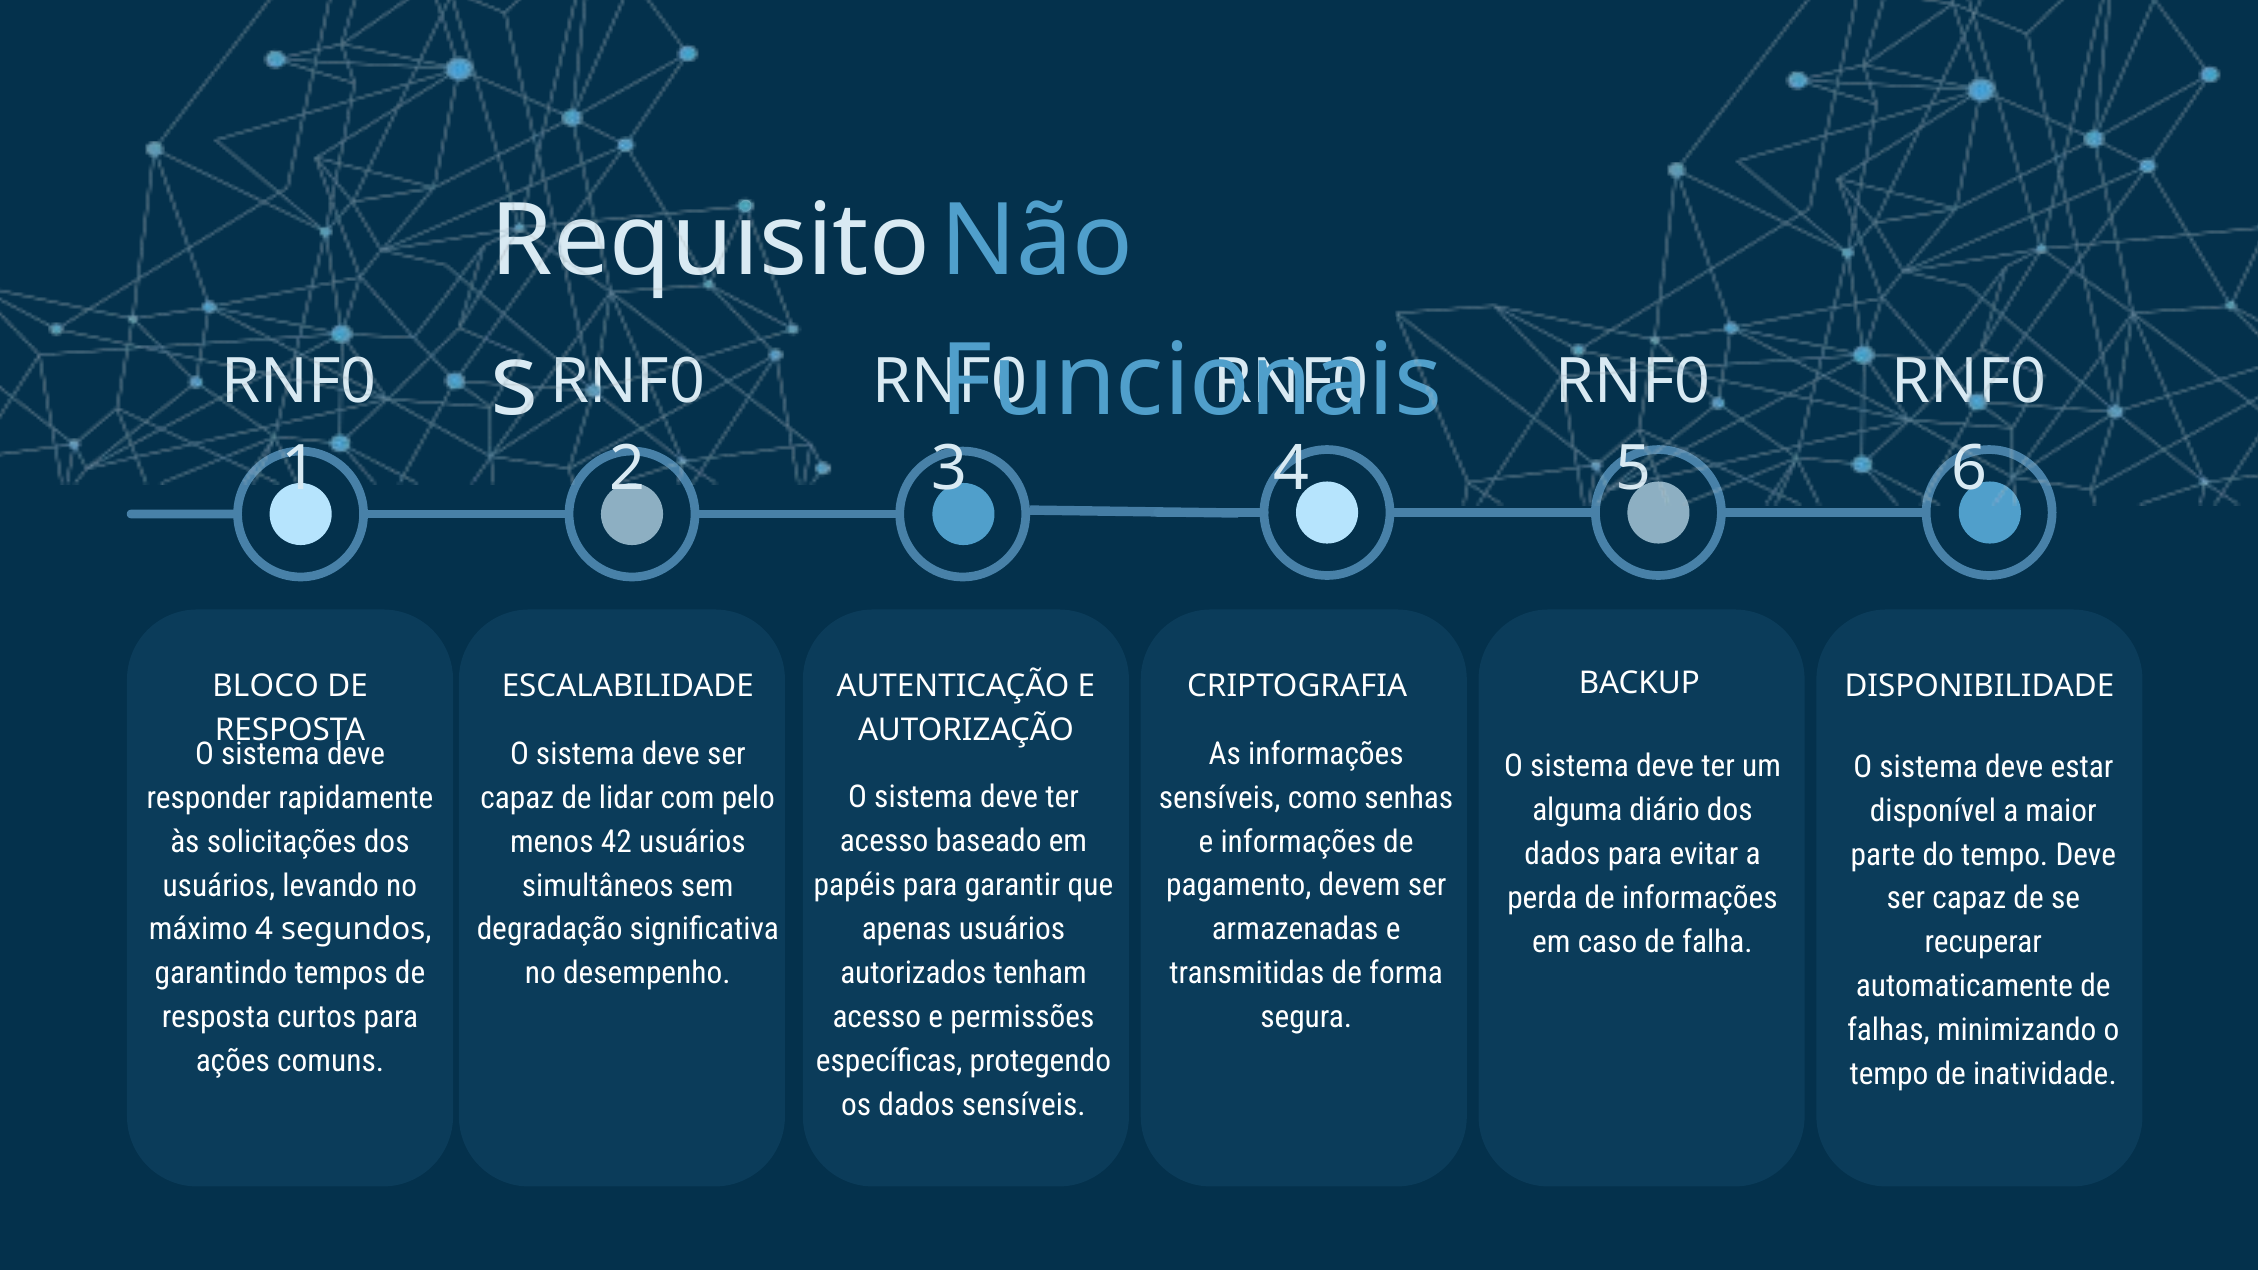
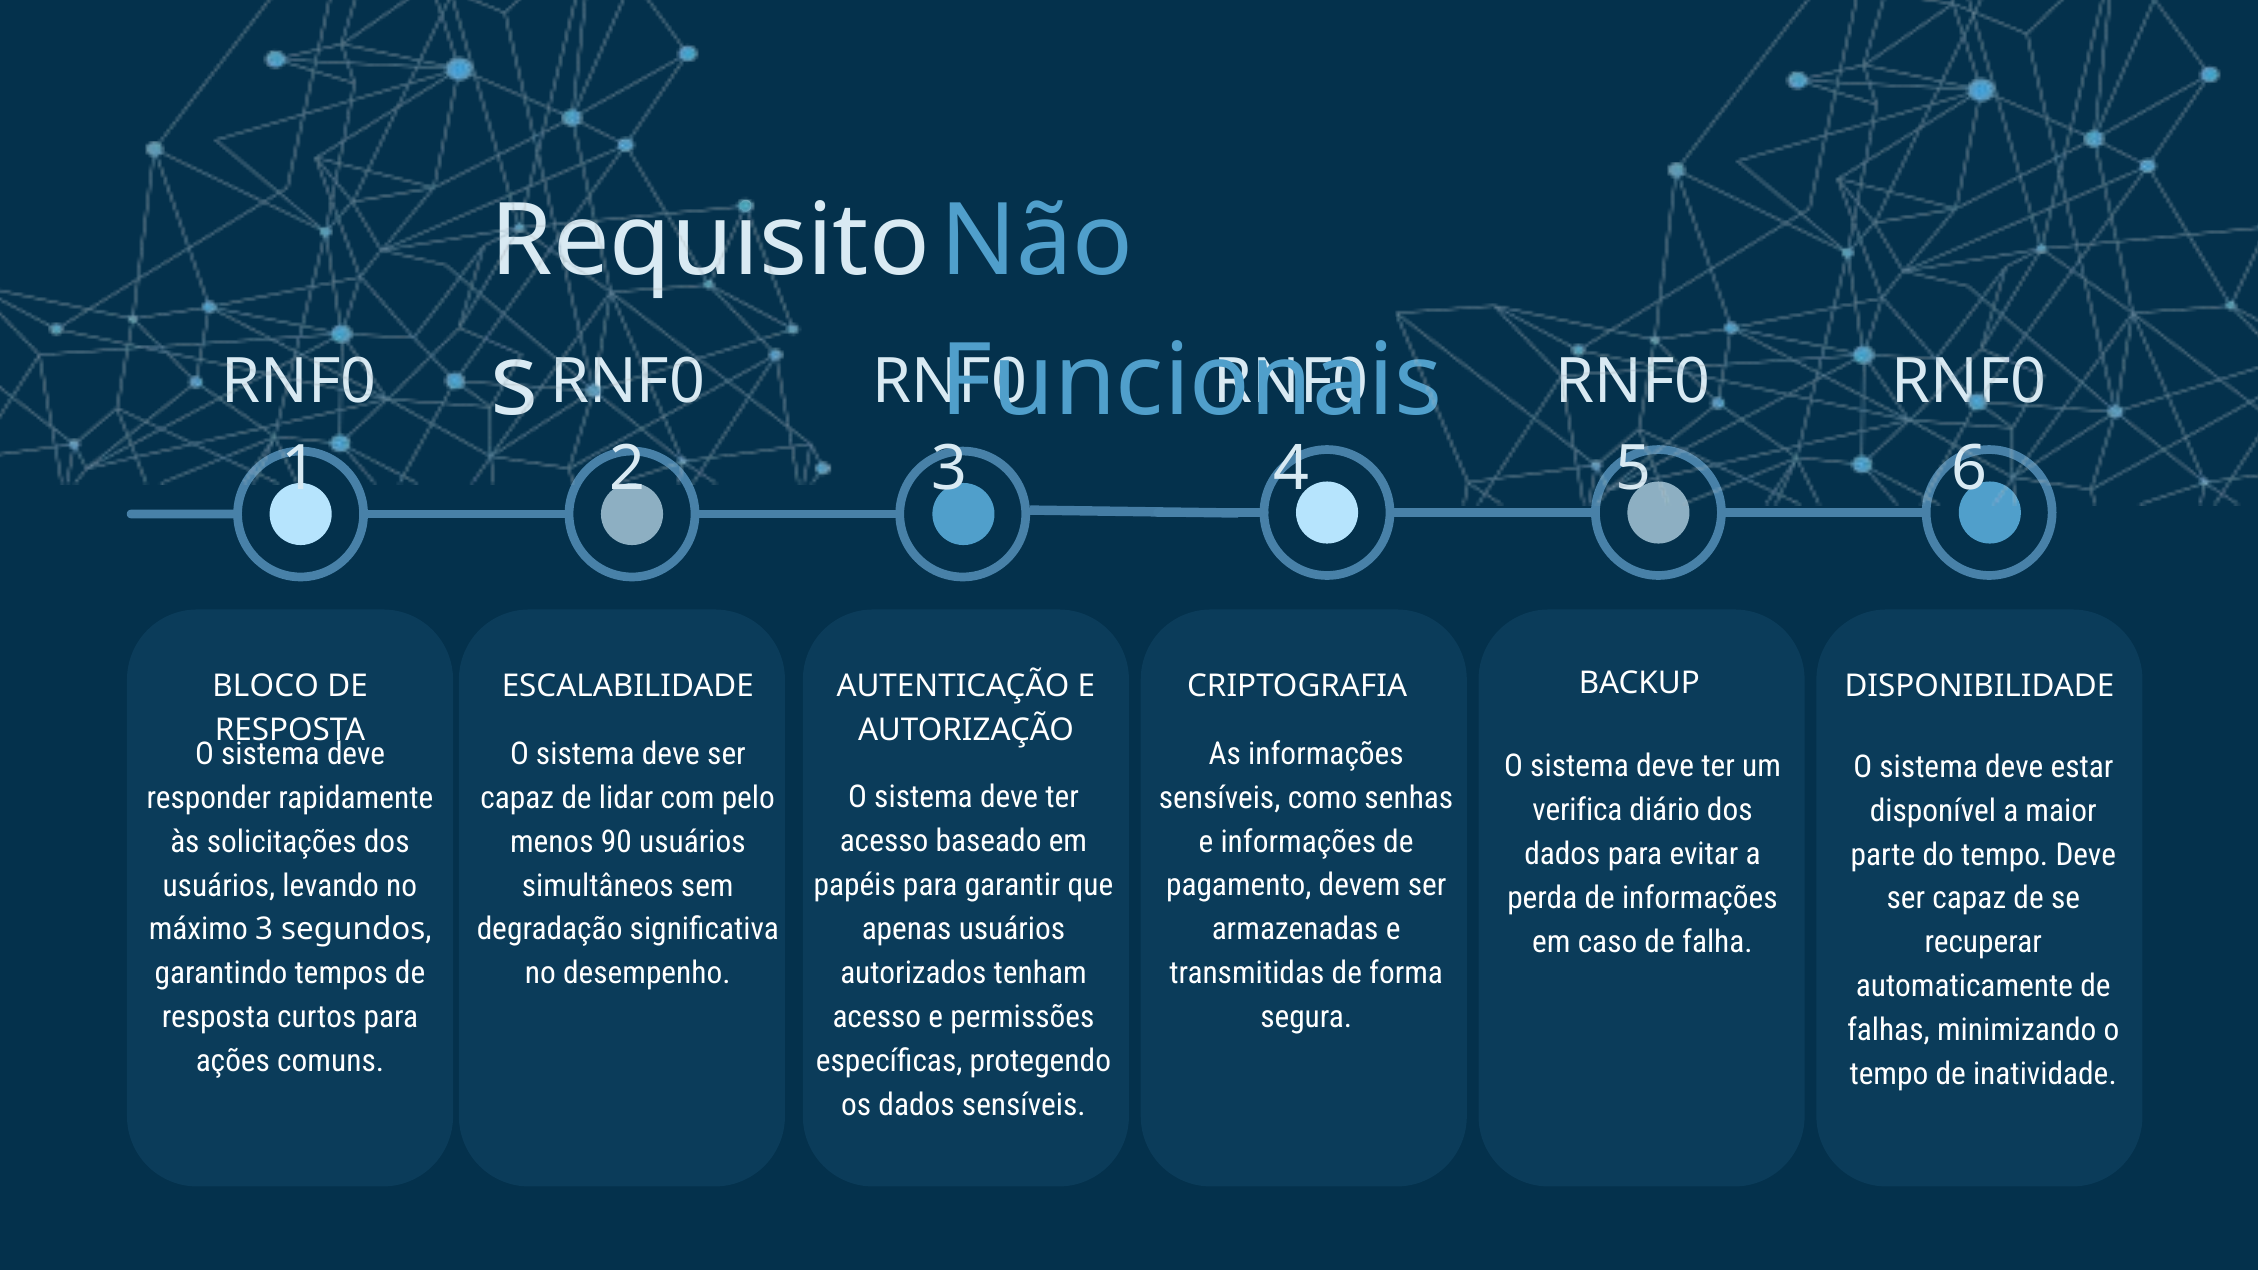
alguma: alguma -> verifica
42: 42 -> 90
máximo 4: 4 -> 3
